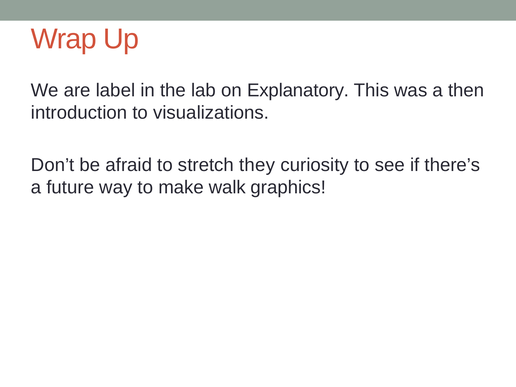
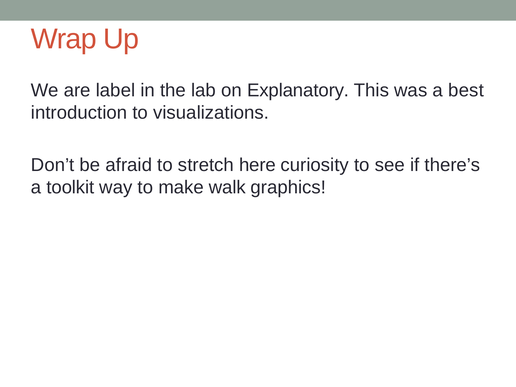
then: then -> best
they: they -> here
future: future -> toolkit
